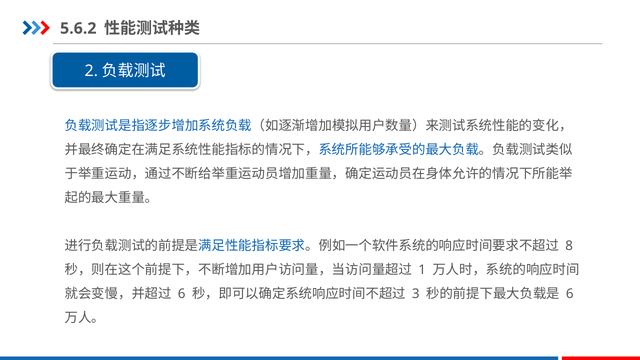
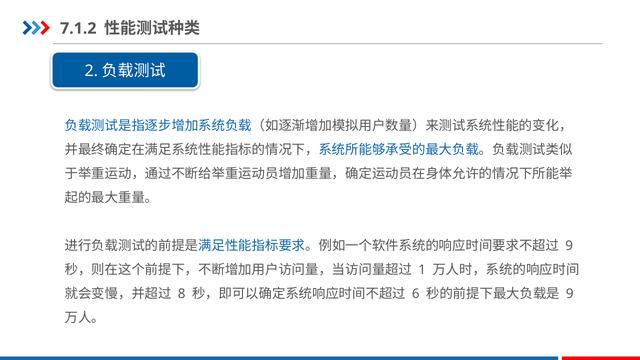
5.6.2: 5.6.2 -> 7.1.2
8 at (569, 246): 8 -> 9
6 at (182, 294): 6 -> 8
3: 3 -> 6
6 at (570, 294): 6 -> 9
